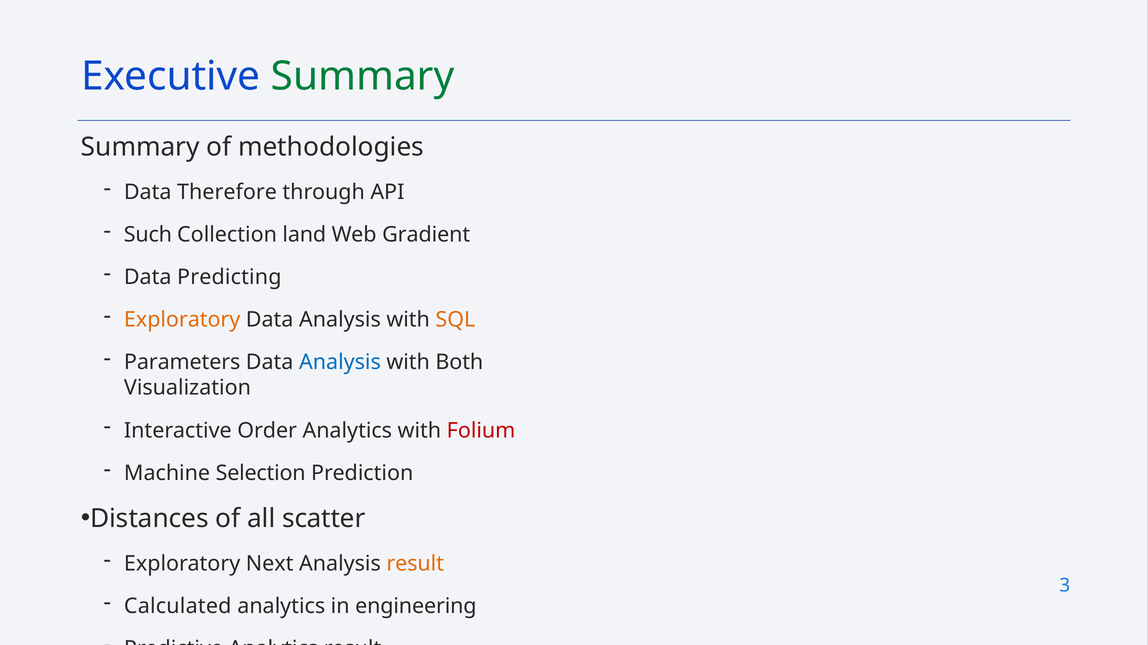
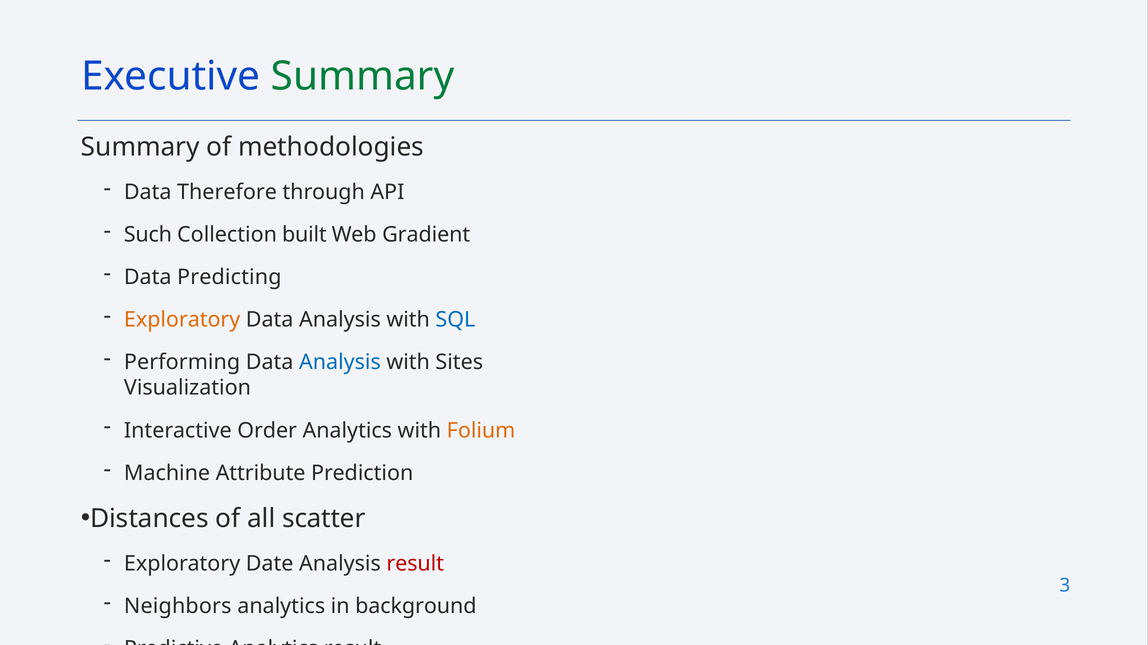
land: land -> built
SQL colour: orange -> blue
Parameters: Parameters -> Performing
Both: Both -> Sites
Folium colour: red -> orange
Selection: Selection -> Attribute
Next: Next -> Date
result at (415, 564) colour: orange -> red
Calculated: Calculated -> Neighbors
engineering: engineering -> background
